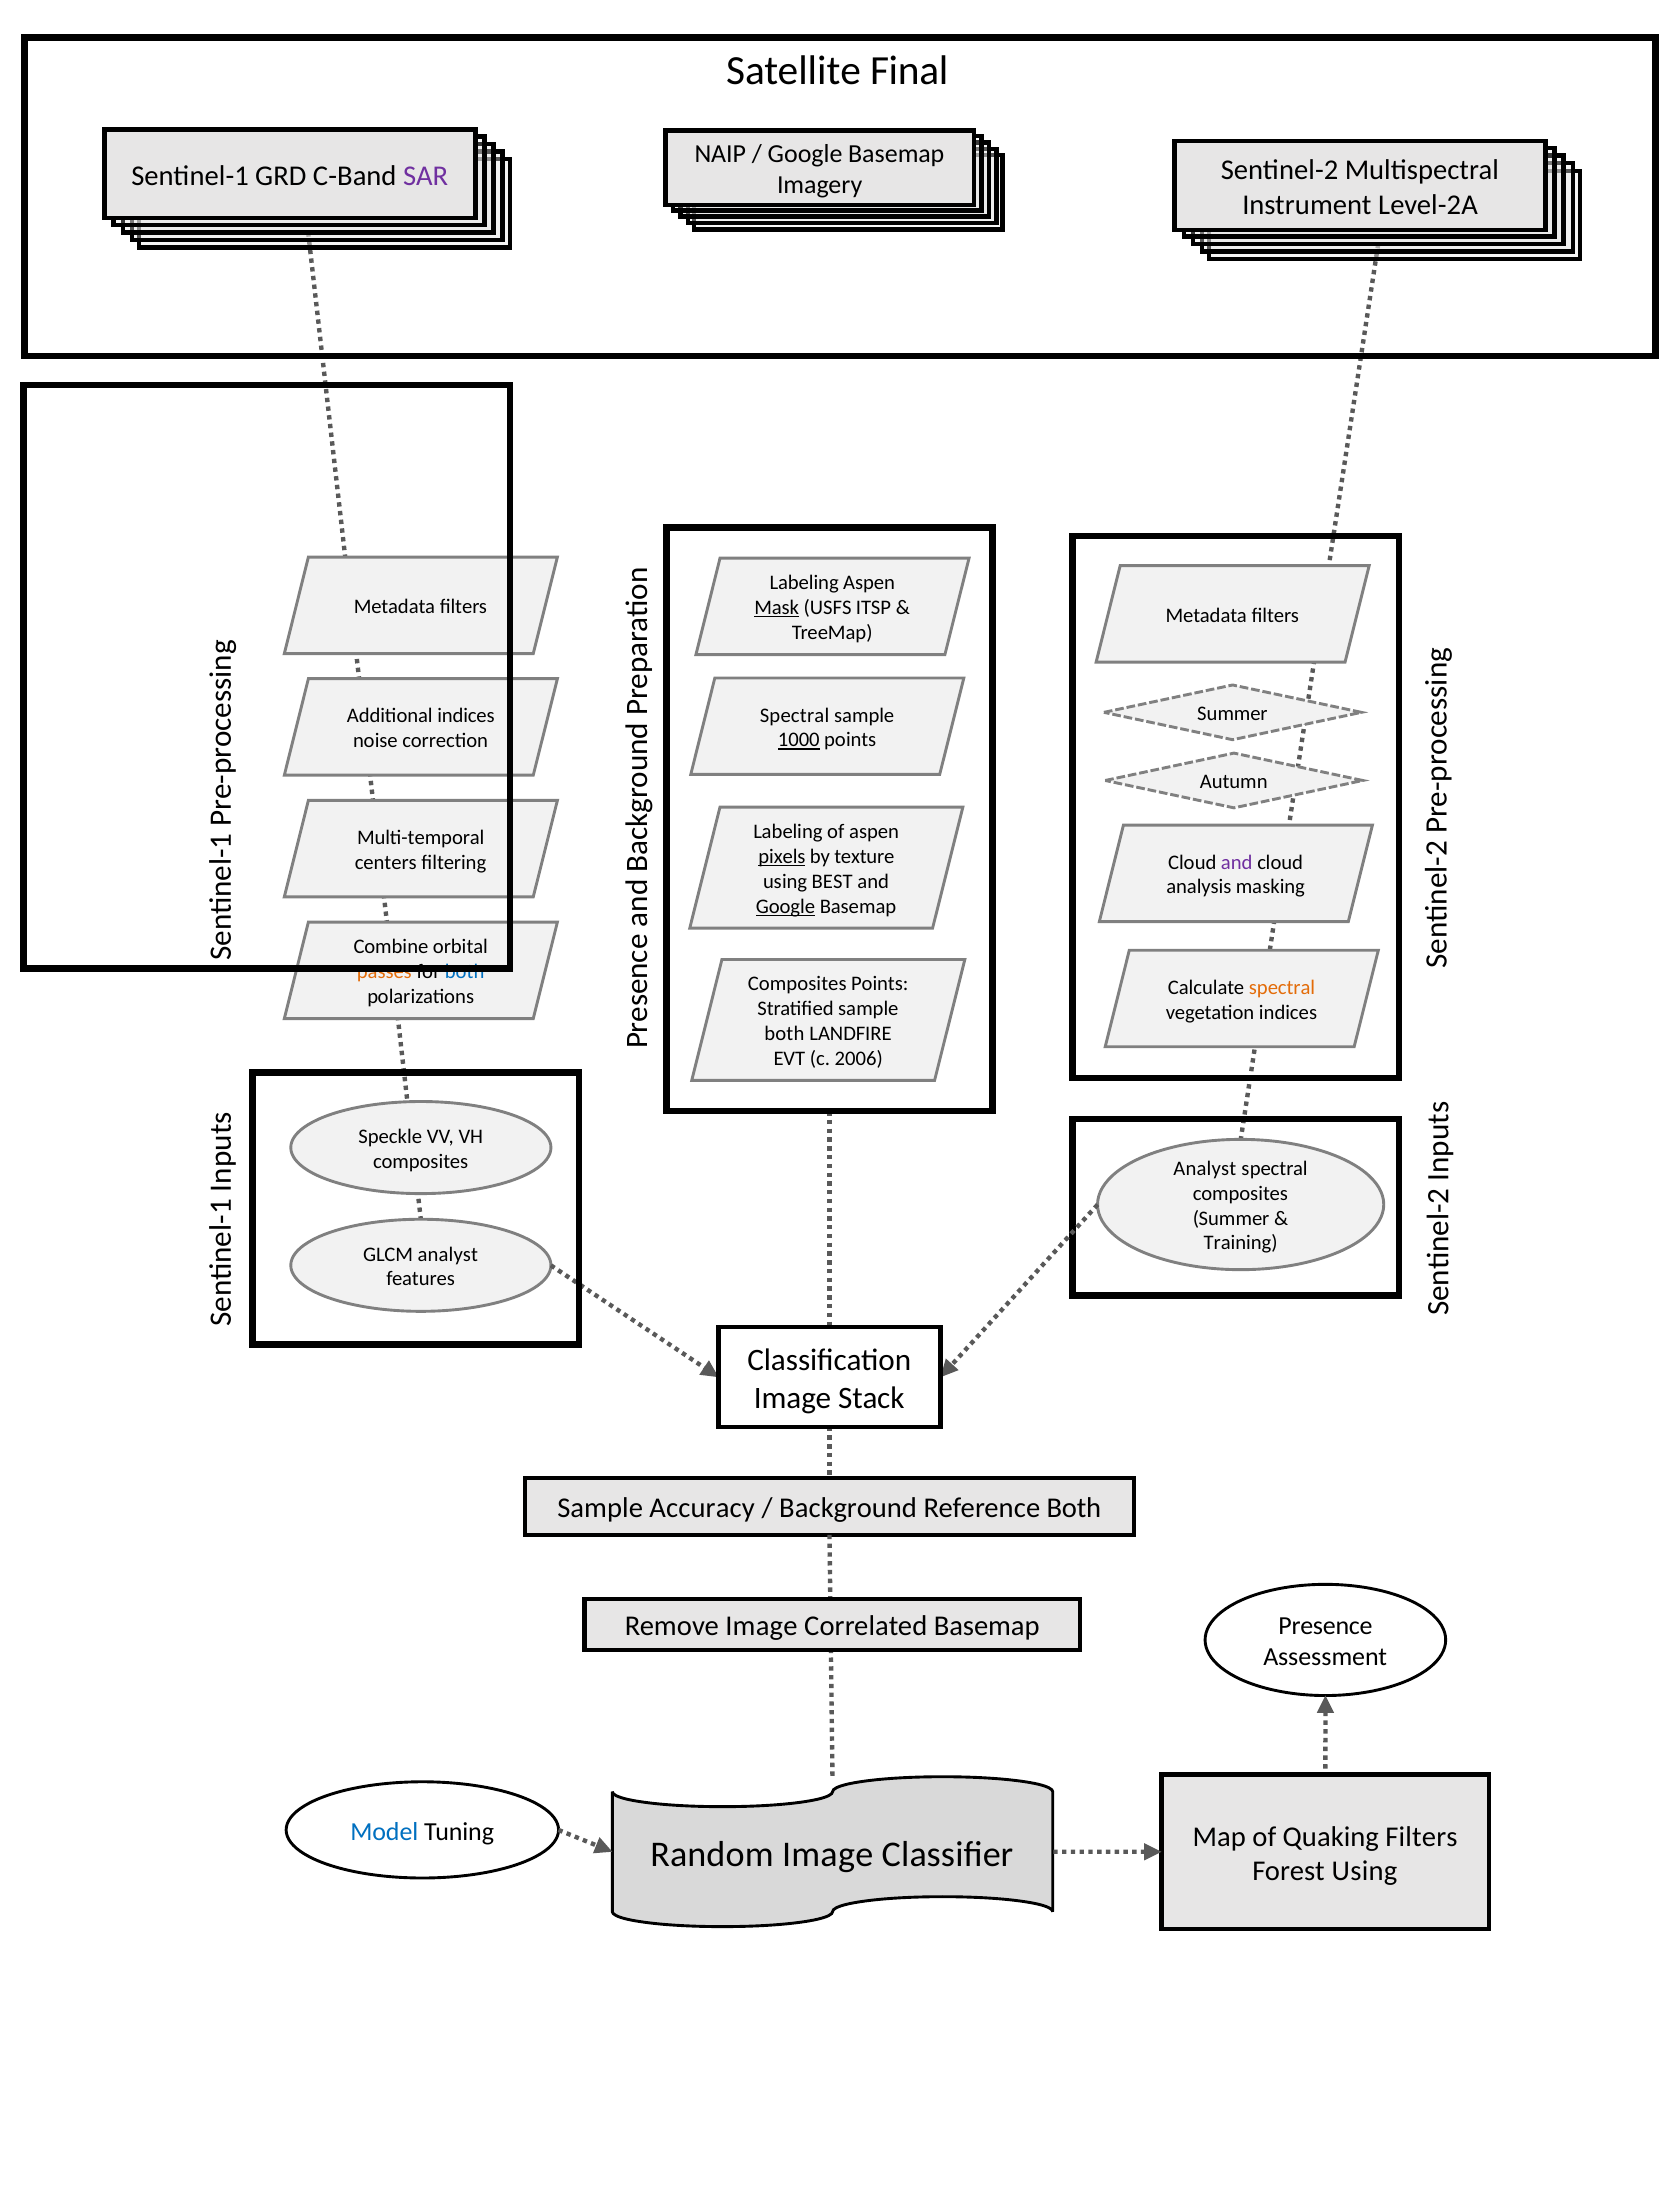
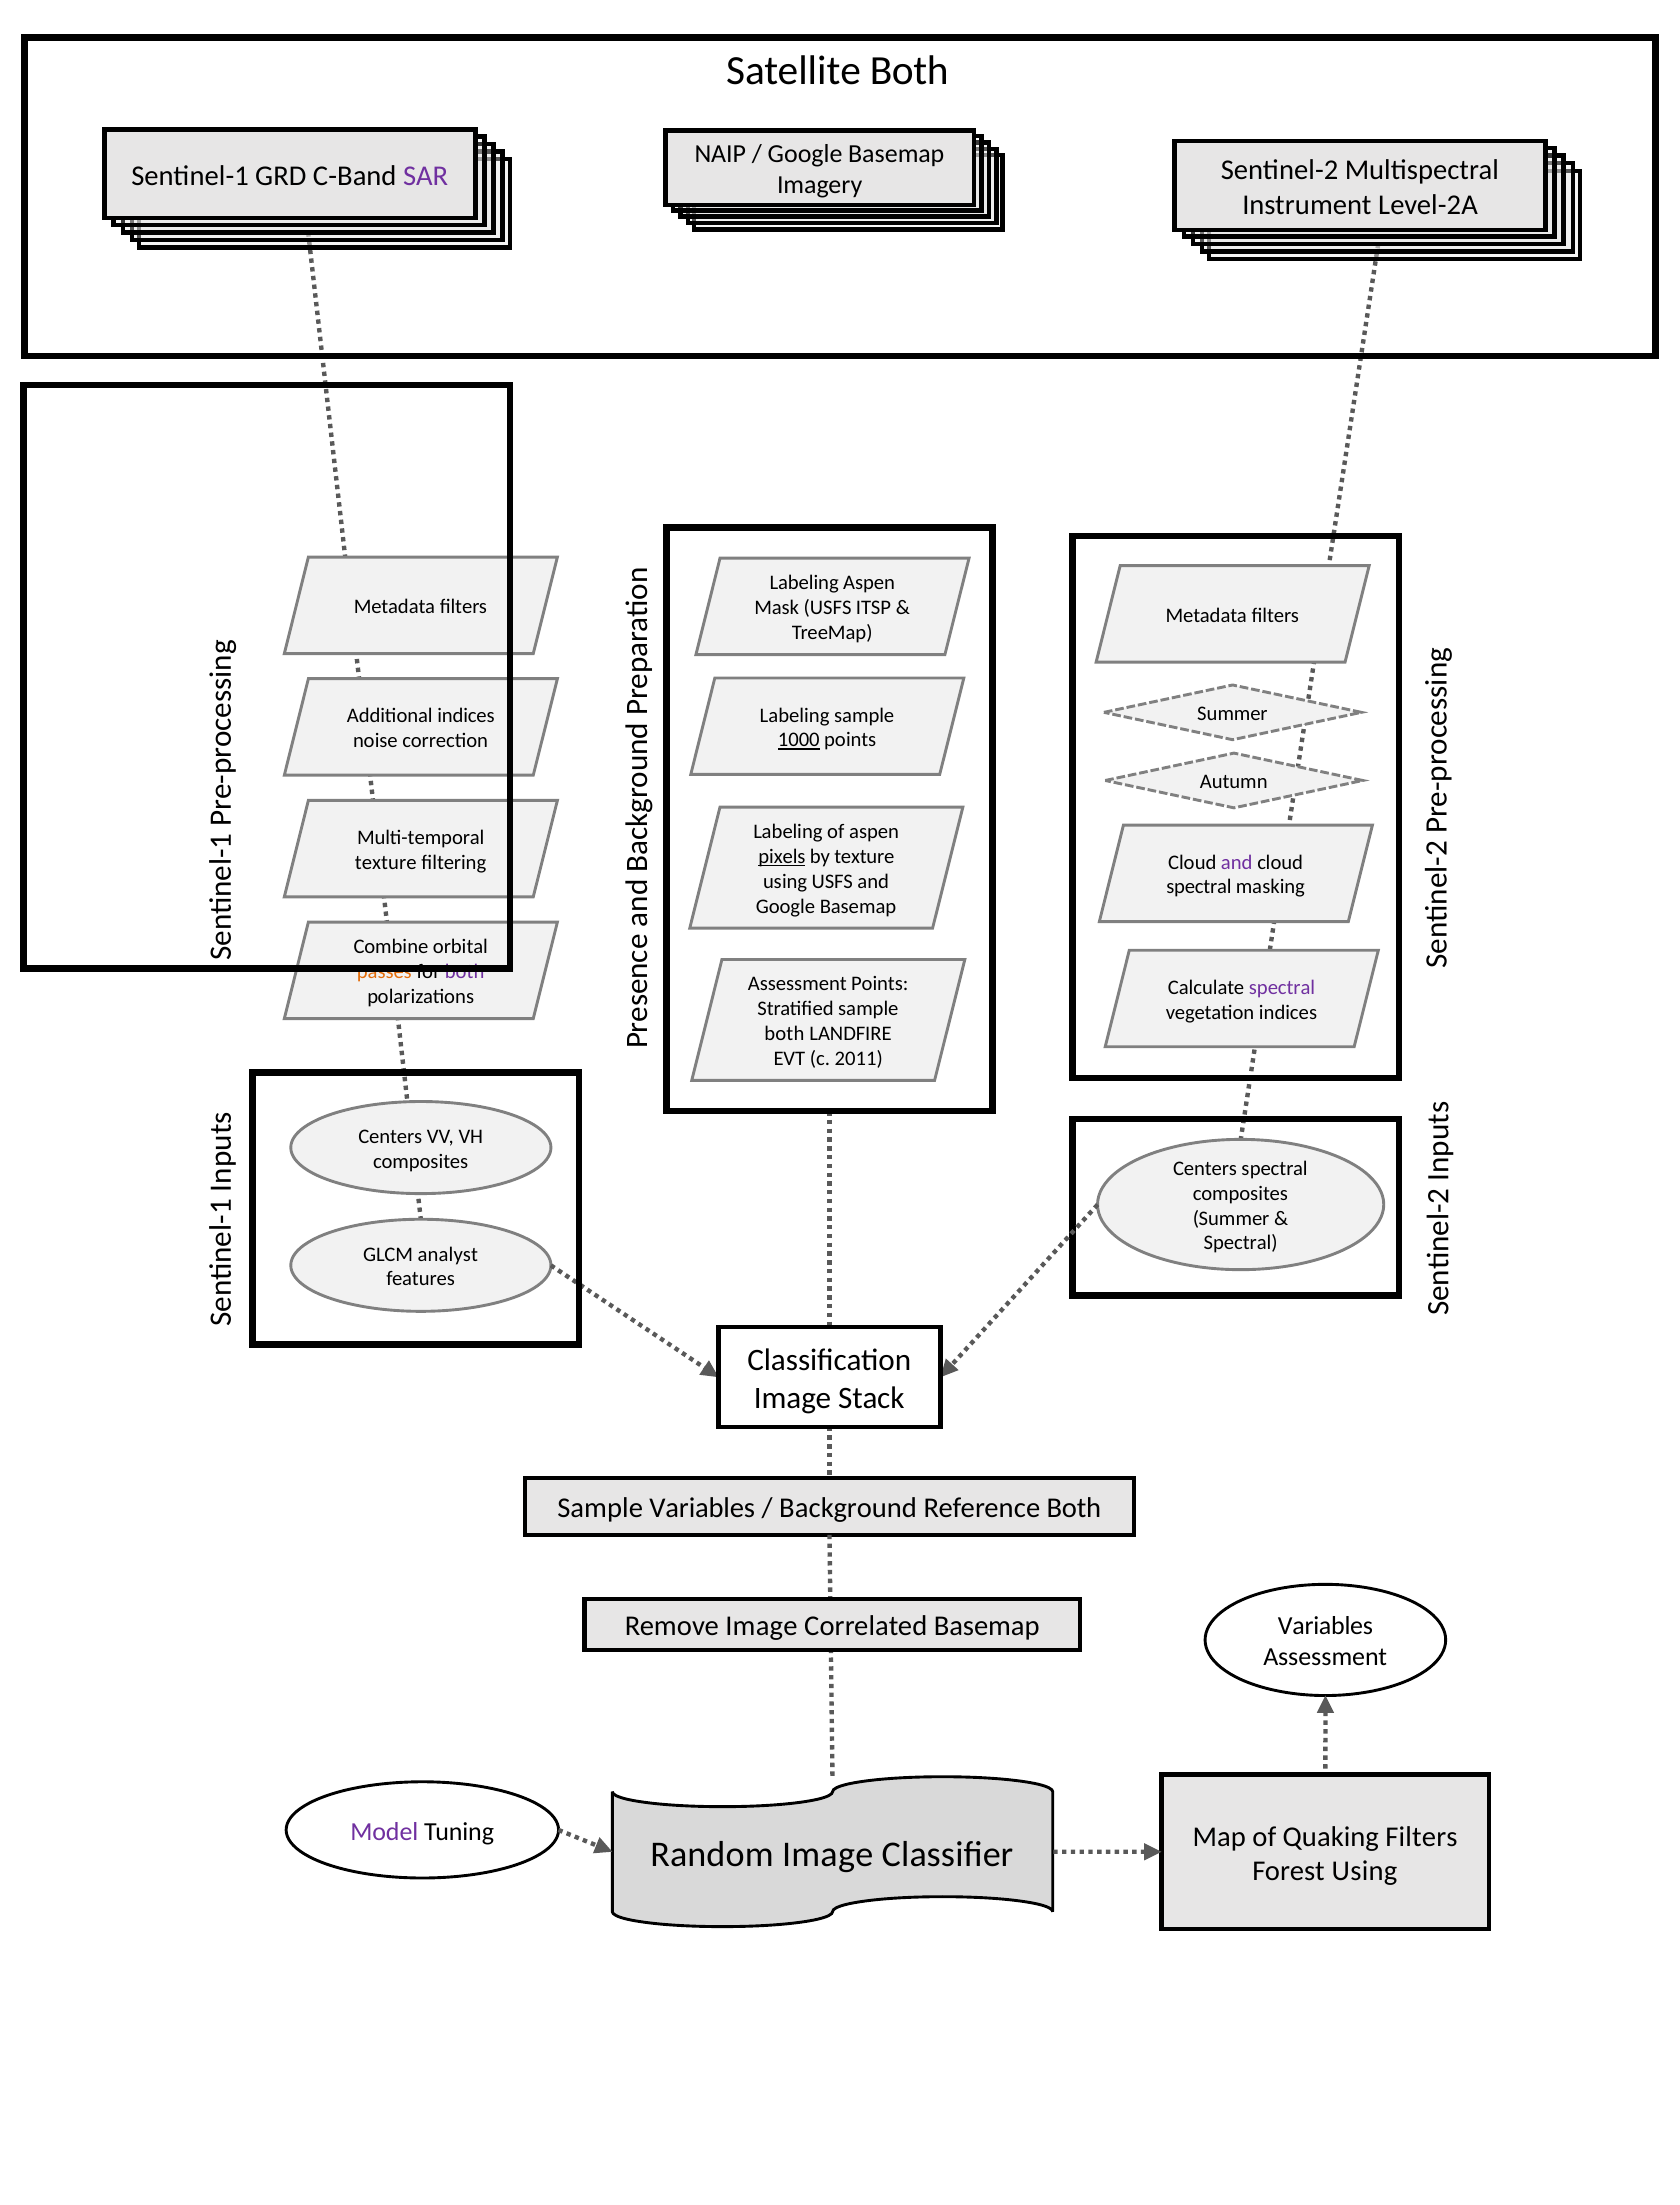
Satellite Final: Final -> Both
Mask underline: present -> none
Spectral at (795, 715): Spectral -> Labeling
centers at (386, 862): centers -> texture
using BEST: BEST -> USFS
analysis at (1199, 887): analysis -> spectral
Google at (785, 906) underline: present -> none
both at (465, 972) colour: blue -> purple
Composites at (797, 984): Composites -> Assessment
spectral at (1282, 988) colour: orange -> purple
2006: 2006 -> 2011
Speckle at (390, 1137): Speckle -> Centers
Analyst at (1205, 1169): Analyst -> Centers
Training at (1241, 1243): Training -> Spectral
Sample Accuracy: Accuracy -> Variables
Presence at (1325, 1626): Presence -> Variables
Model colour: blue -> purple
